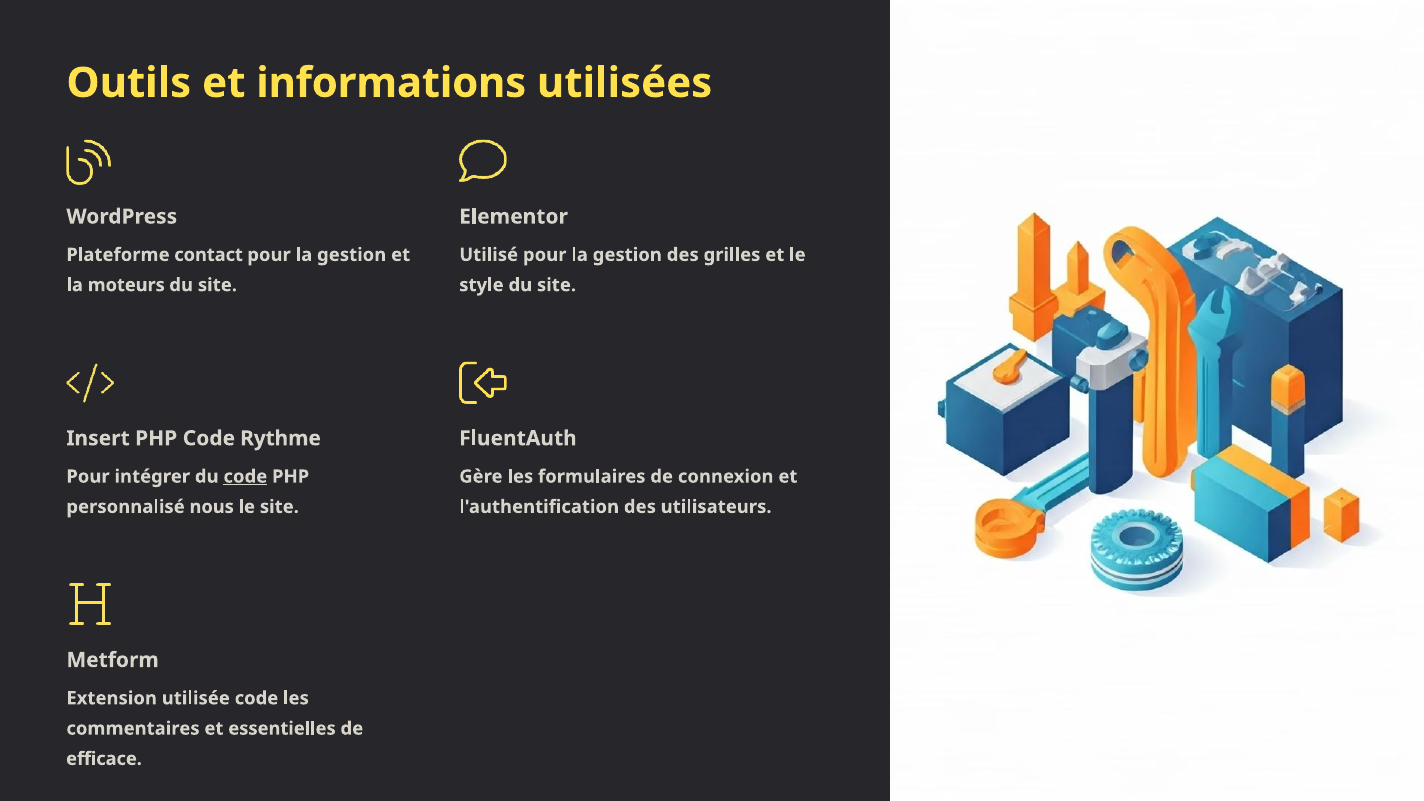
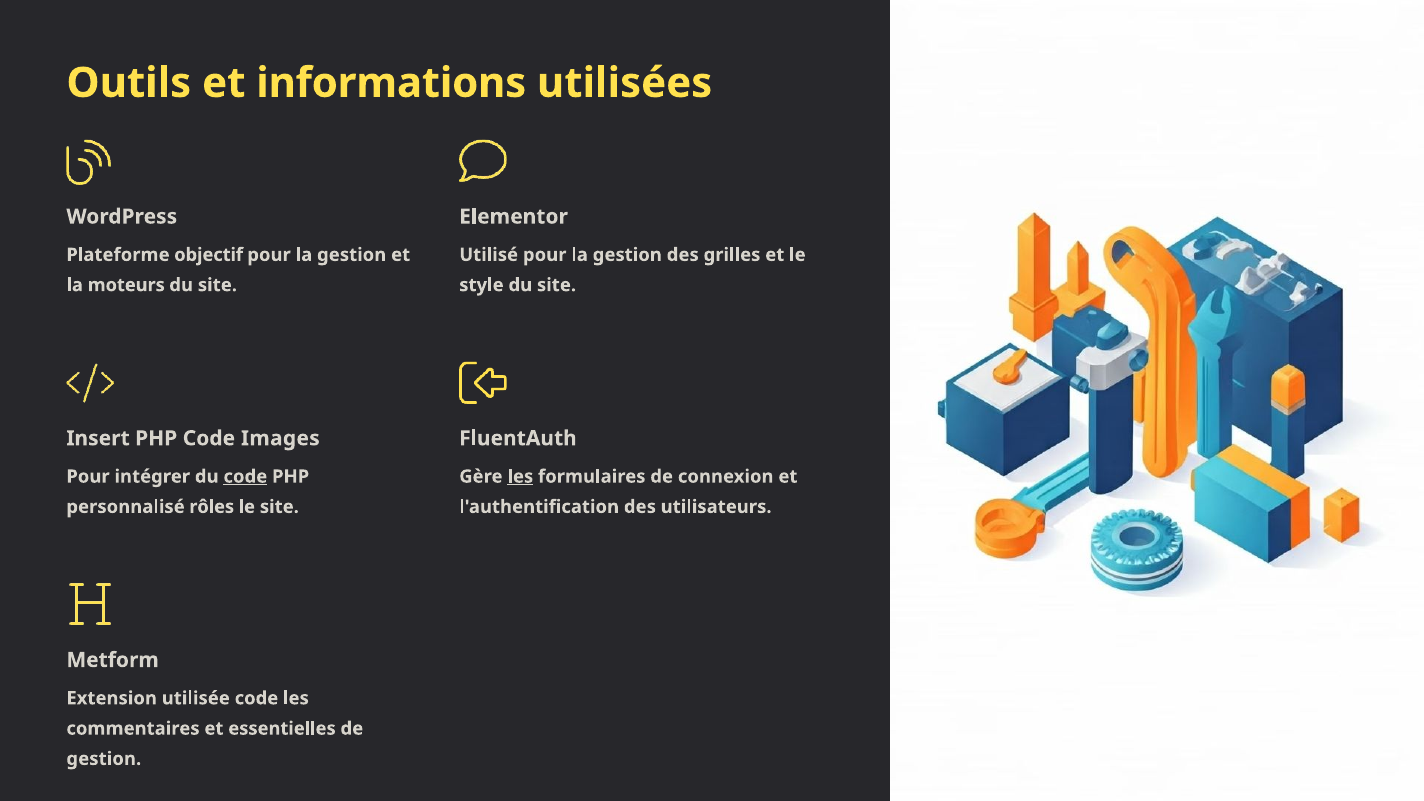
contact: contact -> objectif
Rythme: Rythme -> Images
les at (520, 477) underline: none -> present
nous: nous -> rôles
efficace at (104, 759): efficace -> gestion
